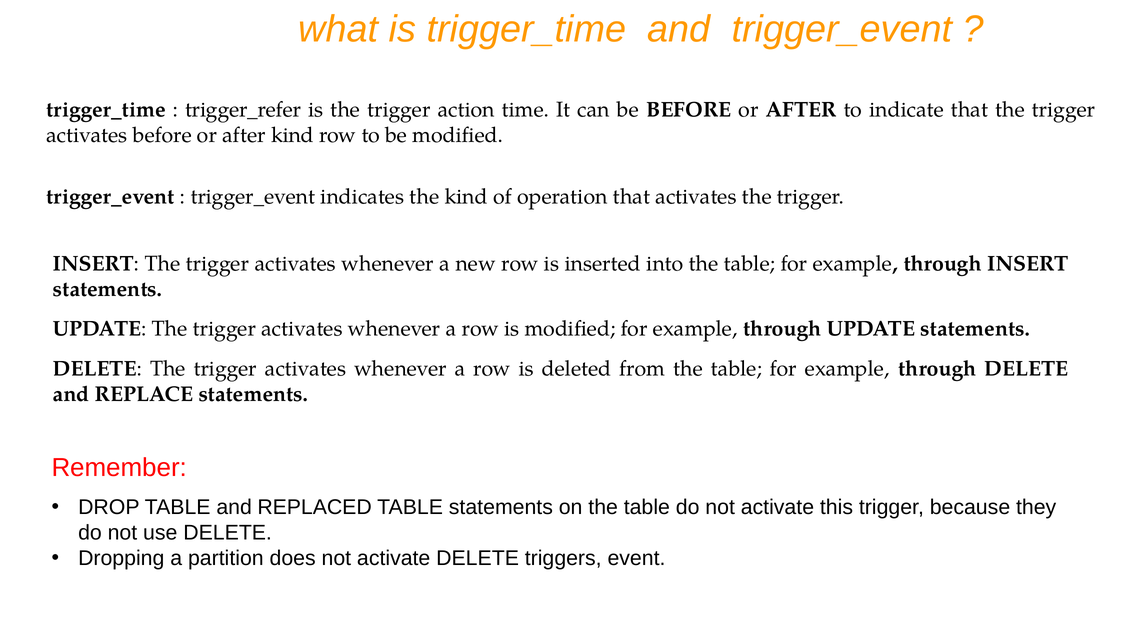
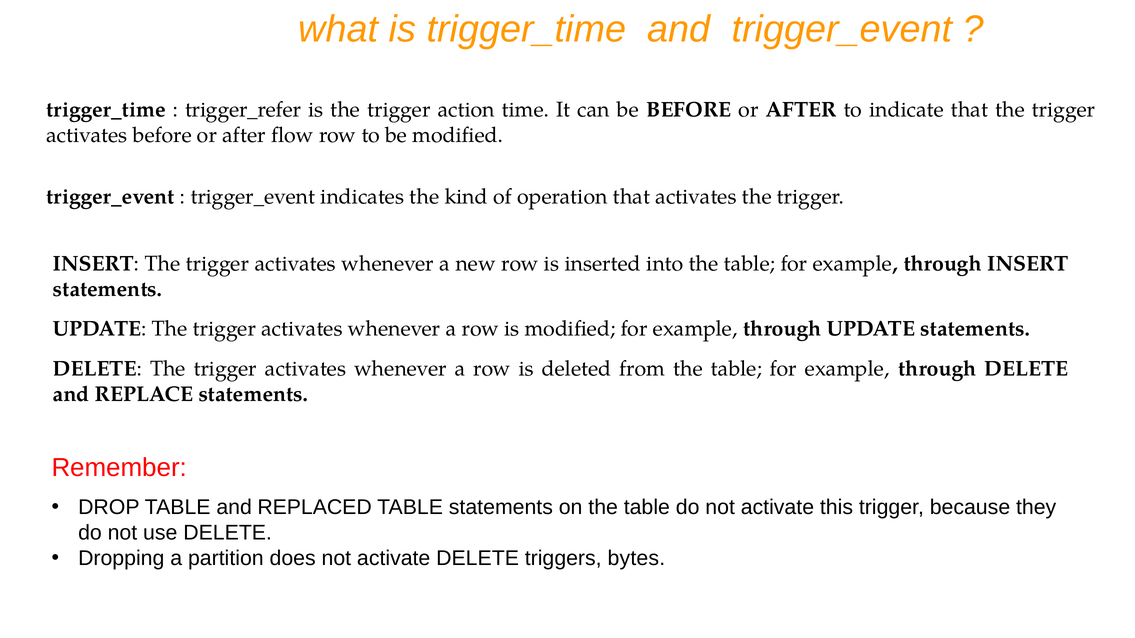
after kind: kind -> flow
event: event -> bytes
